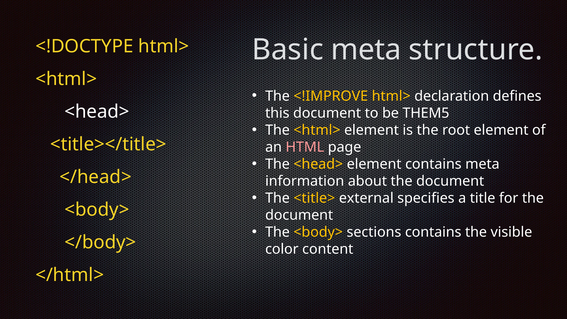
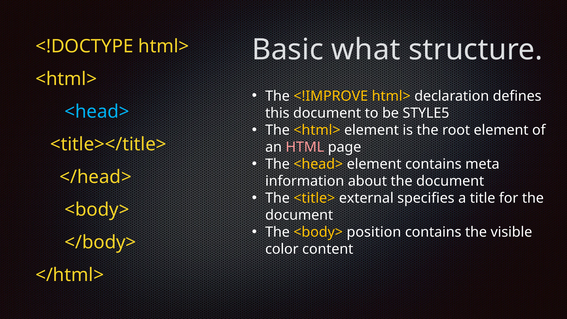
Basic meta: meta -> what
<head> at (97, 112) colour: white -> light blue
THEM5: THEM5 -> STYLE5
sections: sections -> position
